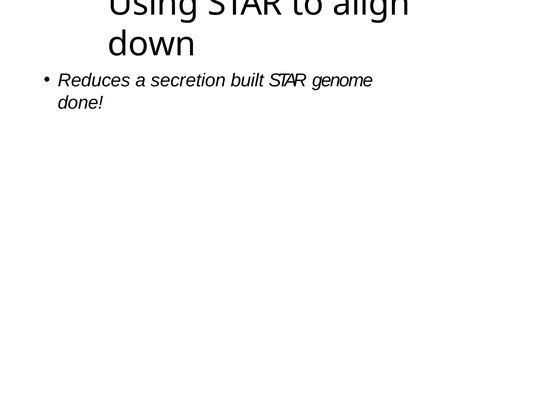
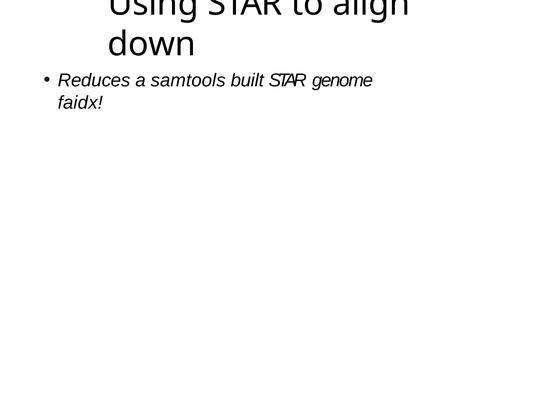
secretion: secretion -> samtools
done: done -> faidx
